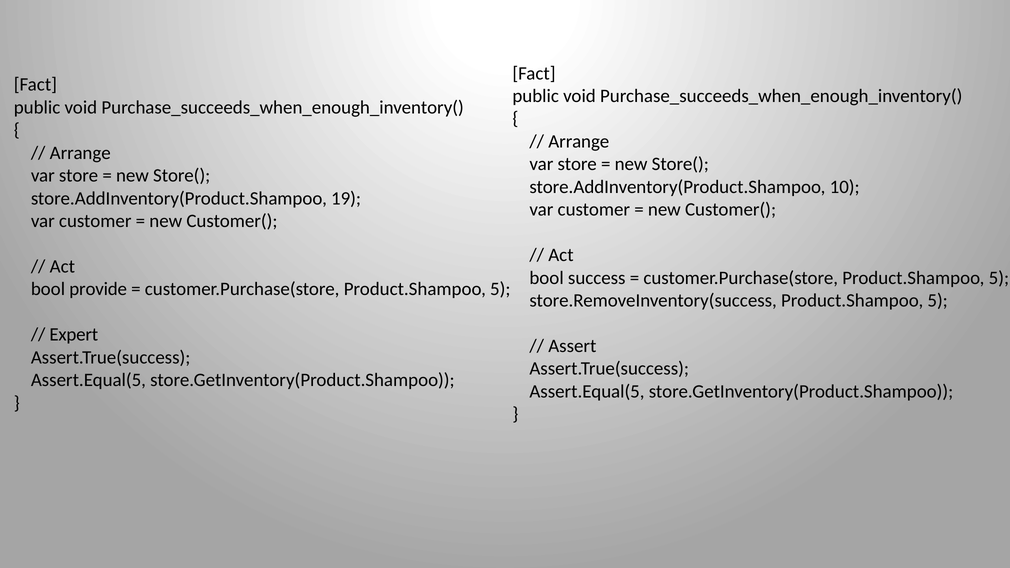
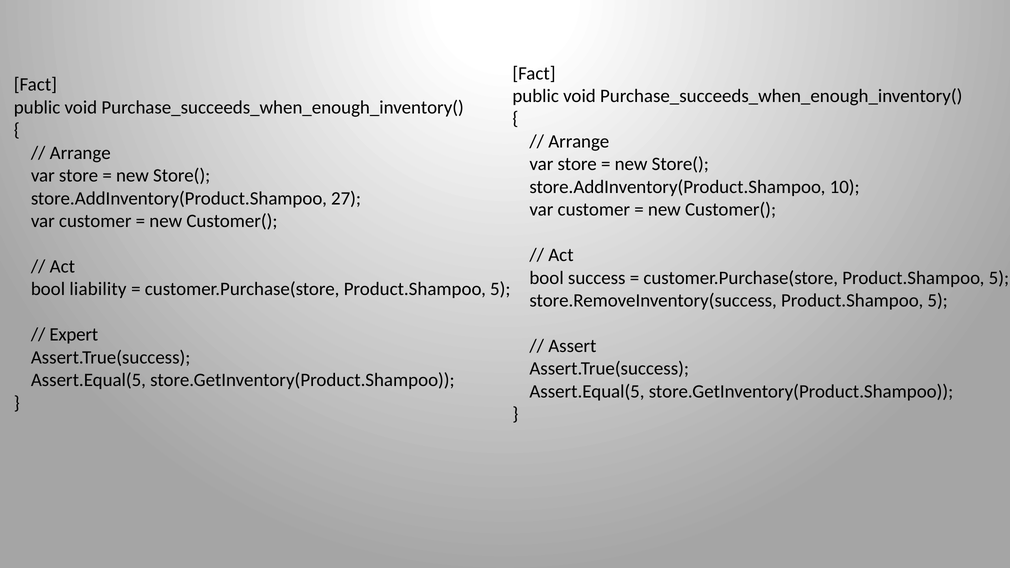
19: 19 -> 27
provide: provide -> liability
